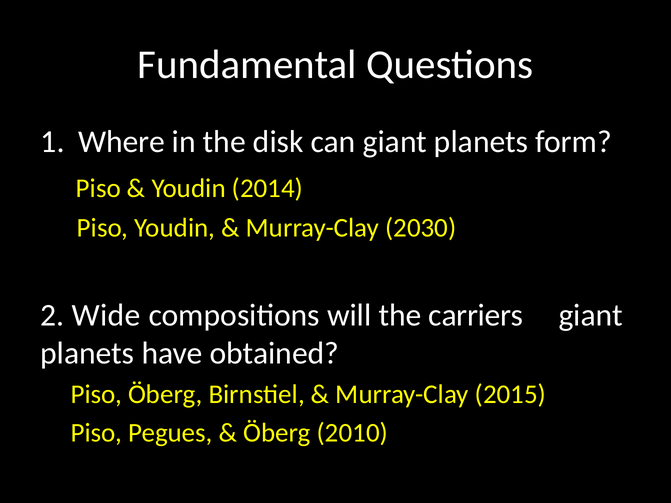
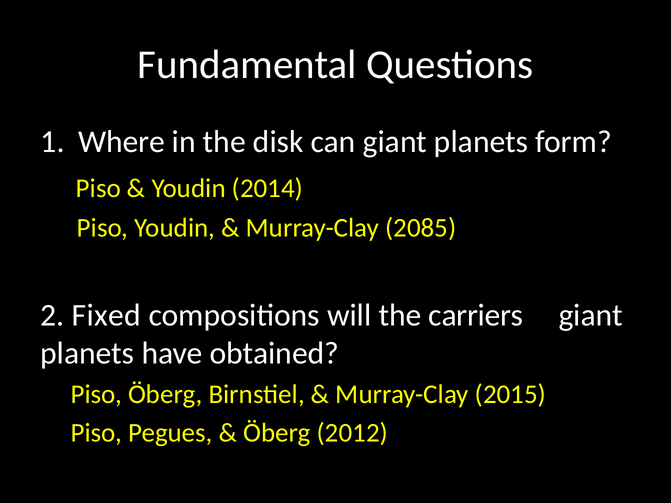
2030: 2030 -> 2085
Wide: Wide -> Fixed
2010: 2010 -> 2012
